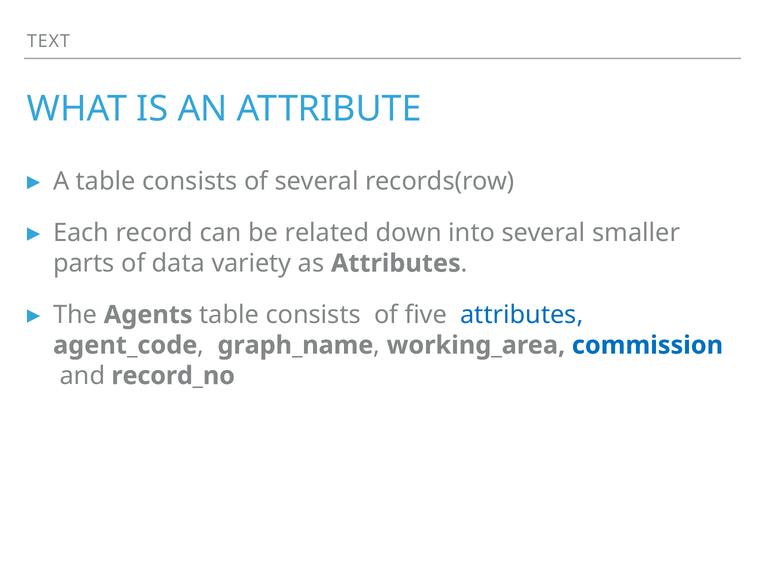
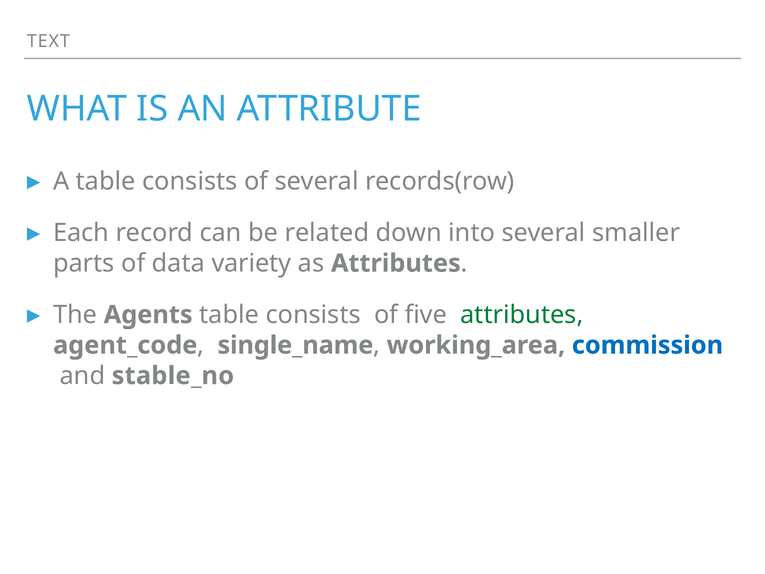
attributes at (522, 315) colour: blue -> green
graph_name: graph_name -> single_name
record_no: record_no -> stable_no
